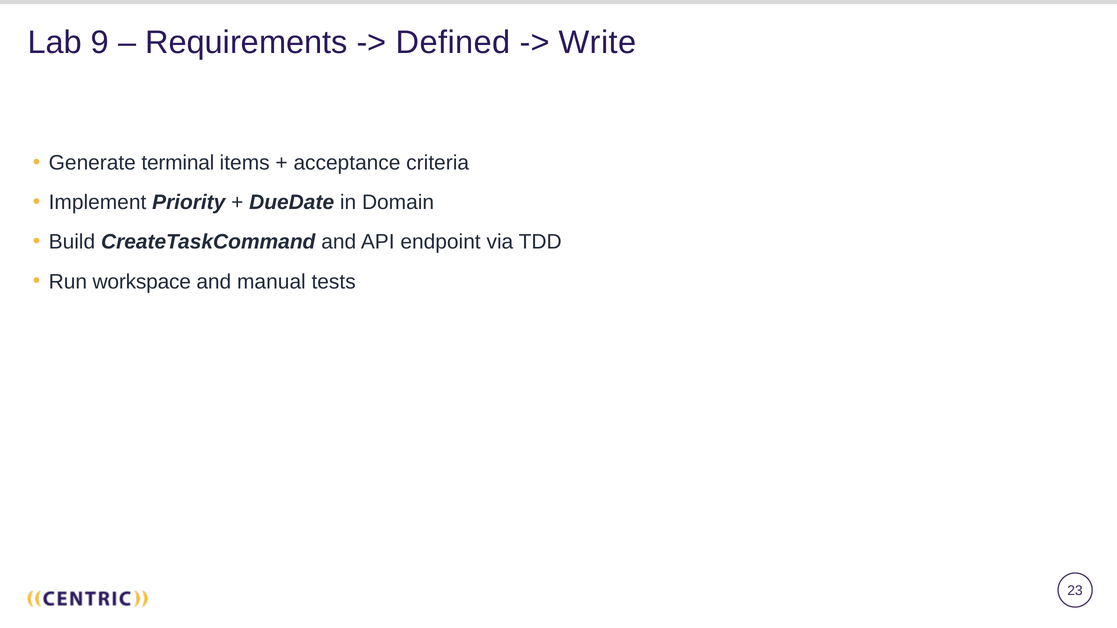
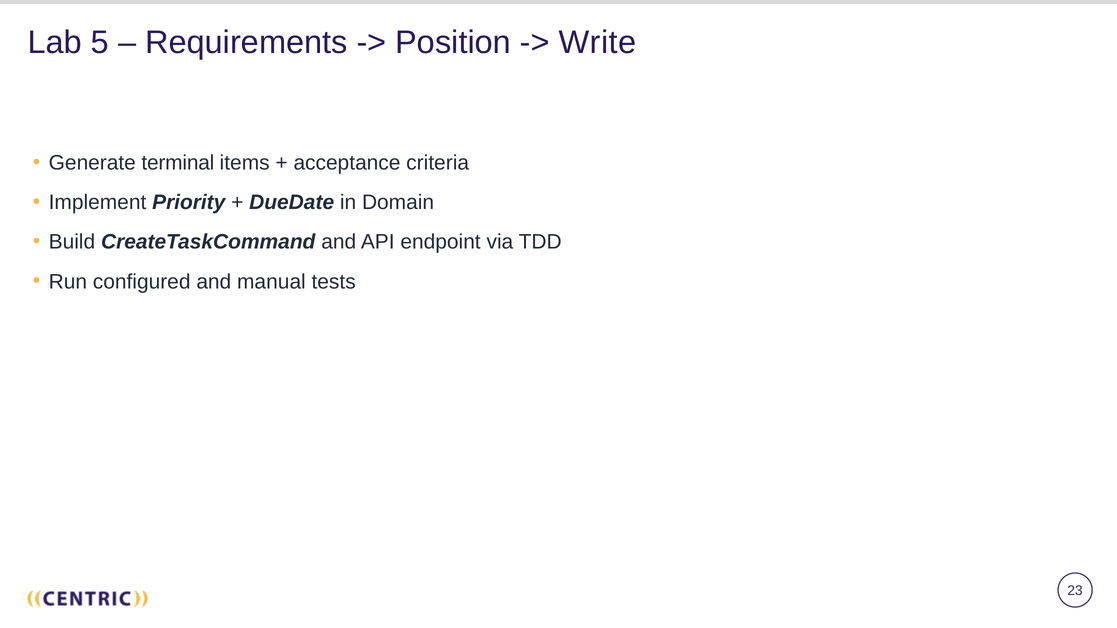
9: 9 -> 5
Defined: Defined -> Position
workspace: workspace -> configured
